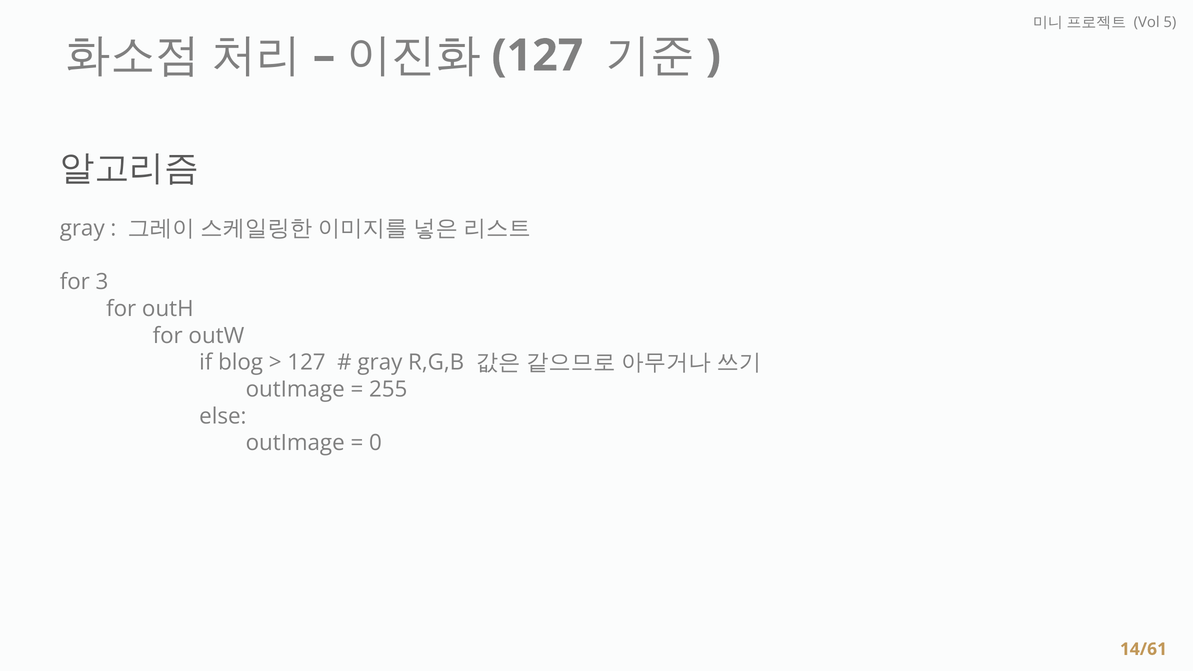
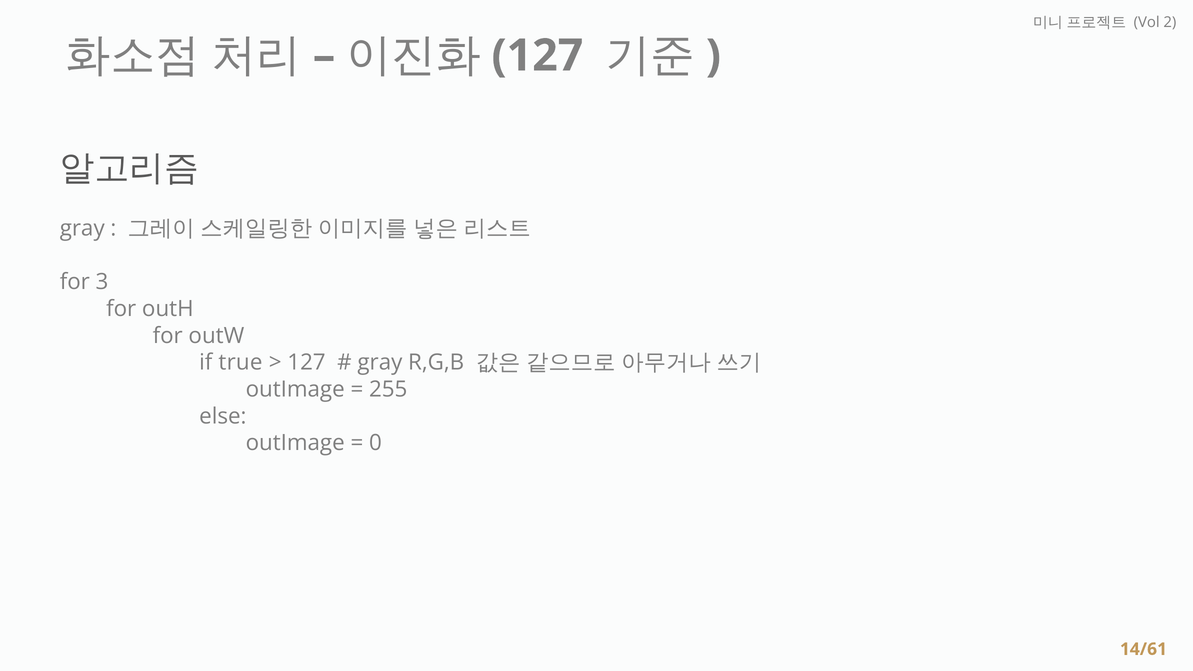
5: 5 -> 2
blog: blog -> true
